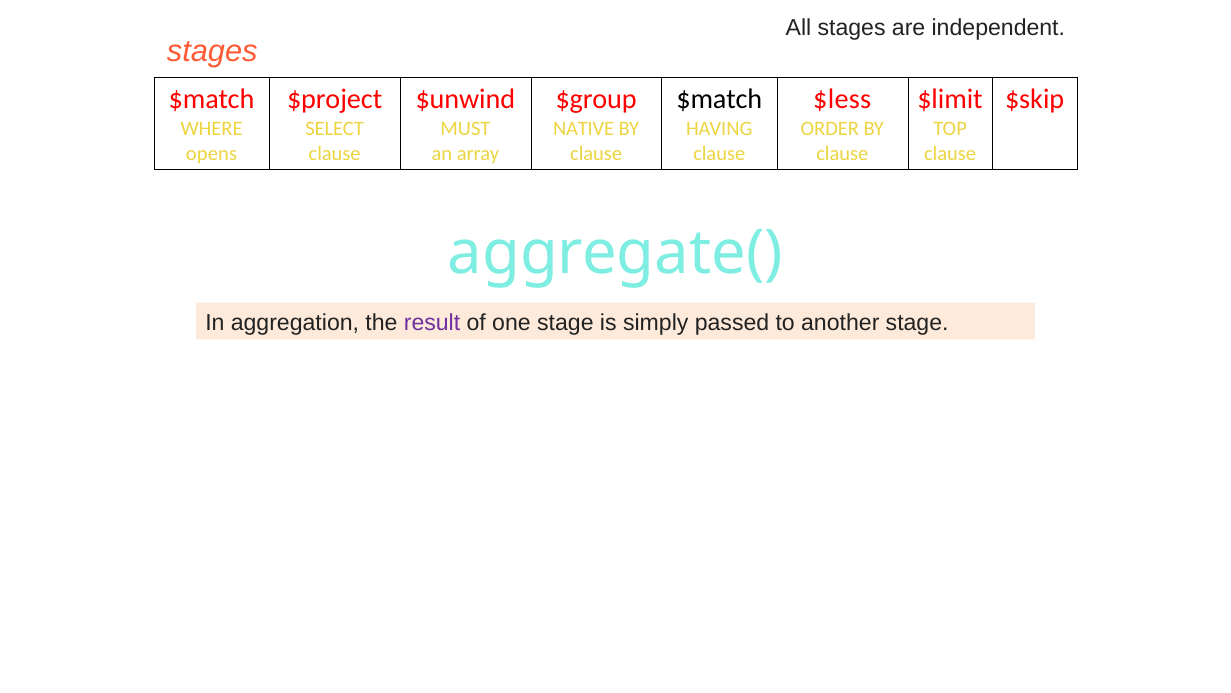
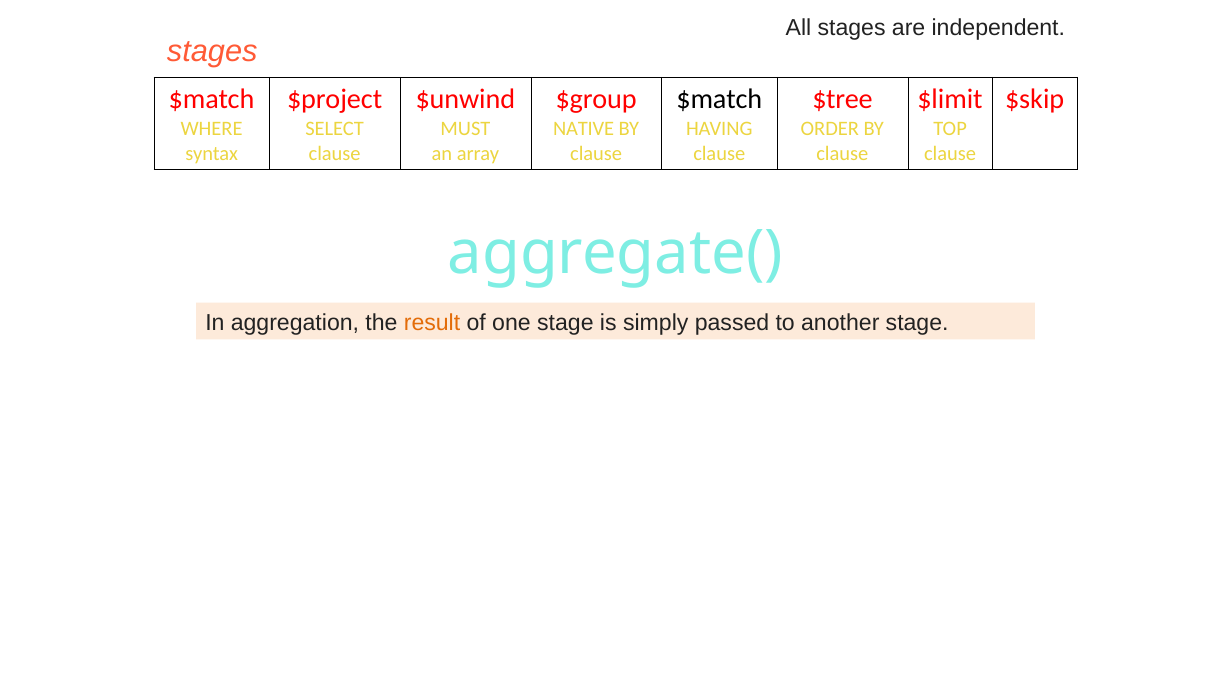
$less: $less -> $tree
opens: opens -> syntax
result colour: purple -> orange
